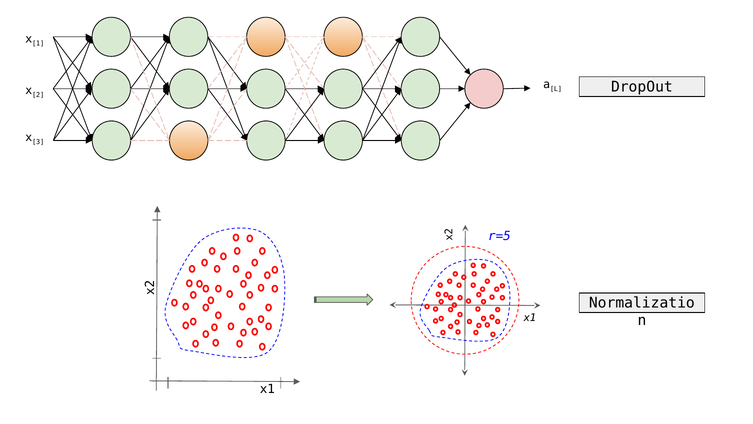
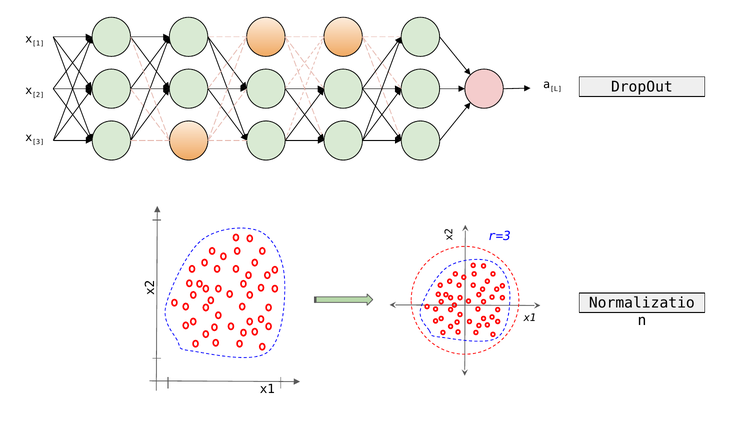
r=5: r=5 -> r=3
